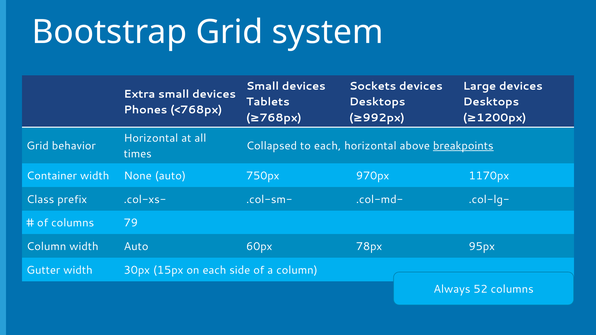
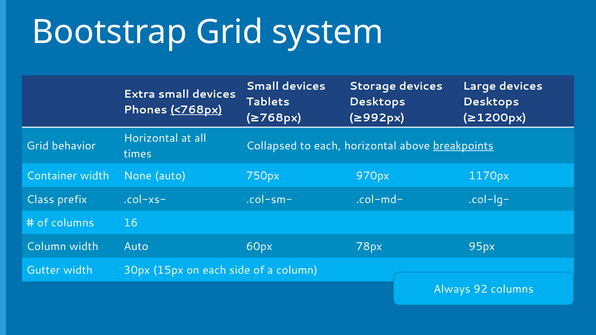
Sockets: Sockets -> Storage
<768px underline: none -> present
79: 79 -> 16
52: 52 -> 92
